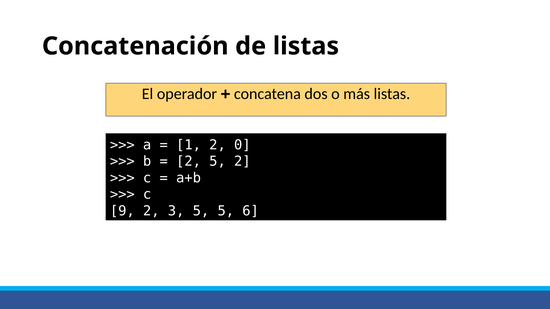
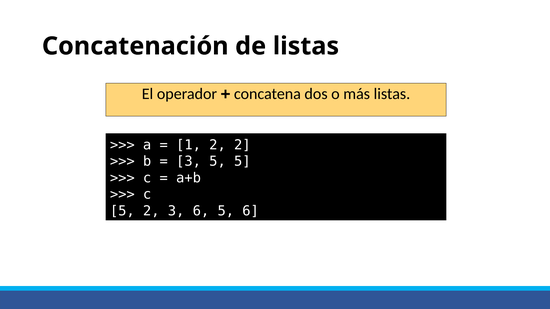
2 0: 0 -> 2
2 at (189, 162): 2 -> 3
5 2: 2 -> 5
9 at (122, 211): 9 -> 5
3 5: 5 -> 6
